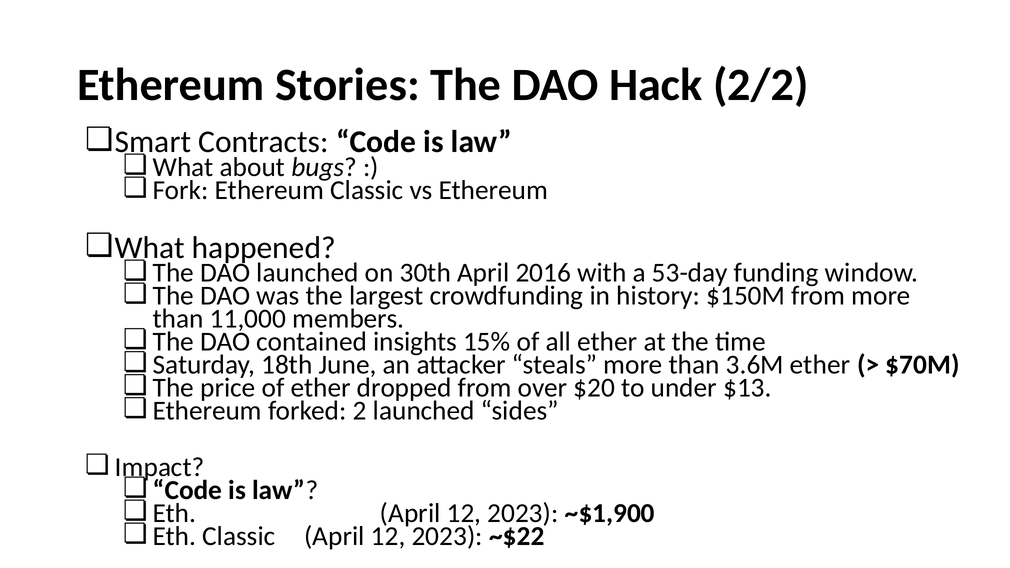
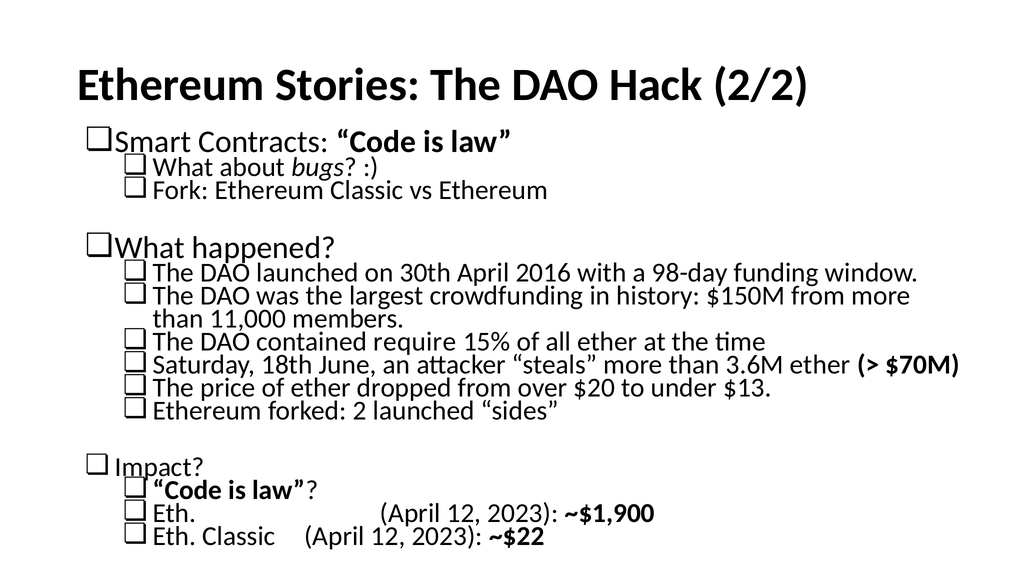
53-day: 53-day -> 98-day
insights: insights -> require
